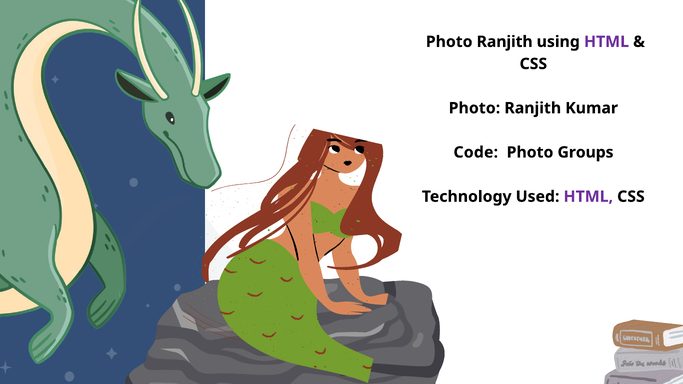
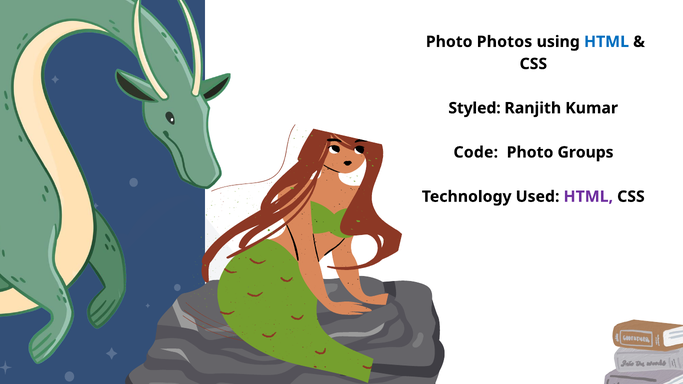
Ranjith at (505, 42): Ranjith -> Photos
HTML at (606, 42) colour: purple -> blue
Photo at (474, 108): Photo -> Styled
